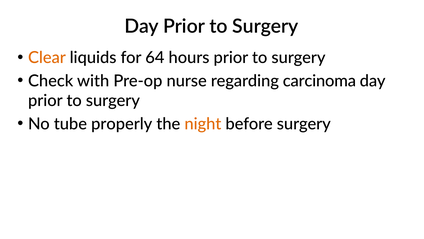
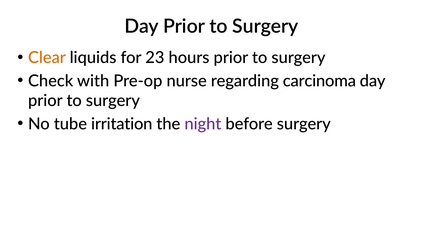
64: 64 -> 23
properly: properly -> irritation
night colour: orange -> purple
